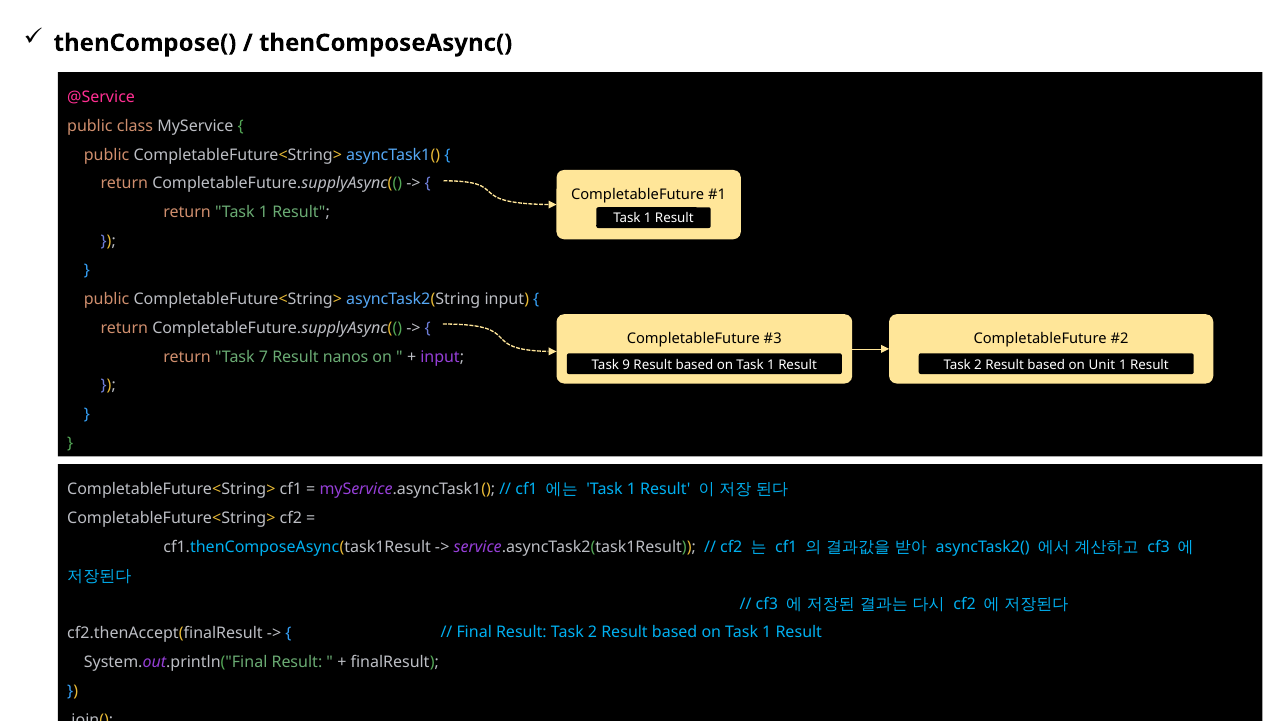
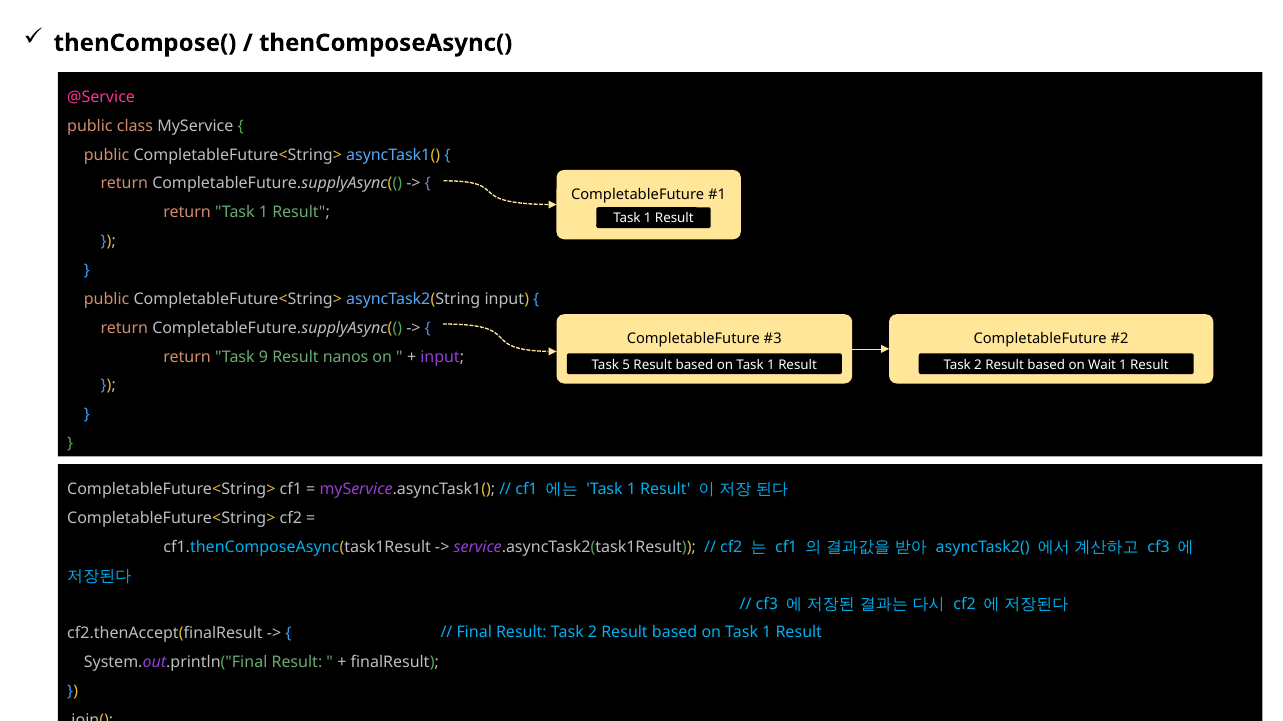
7: 7 -> 9
9: 9 -> 5
Unit: Unit -> Wait
